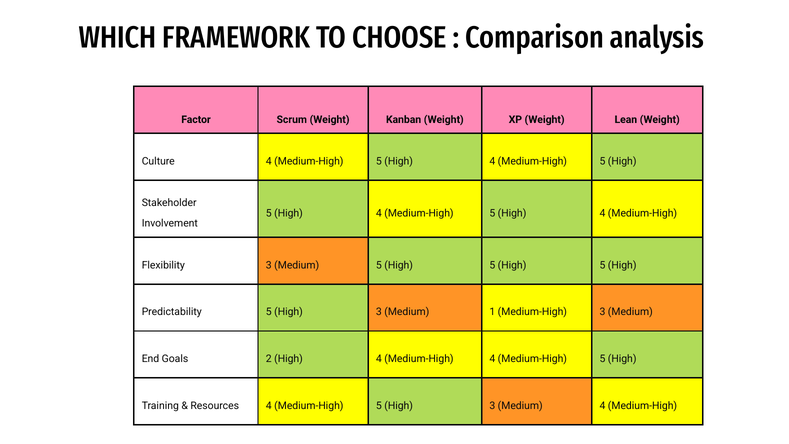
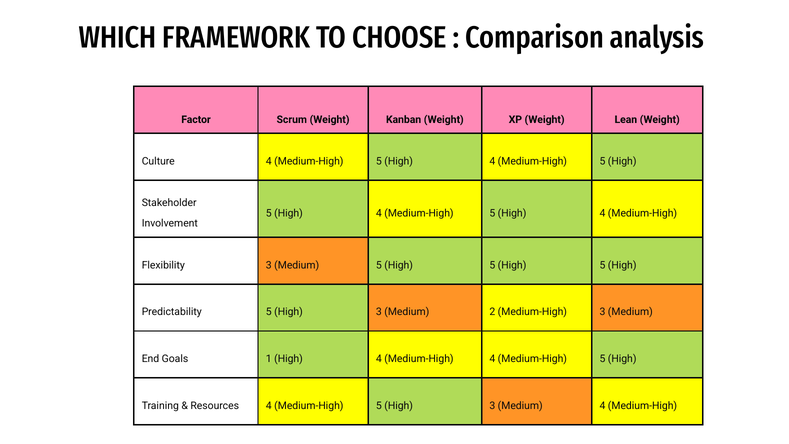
1: 1 -> 2
2: 2 -> 1
